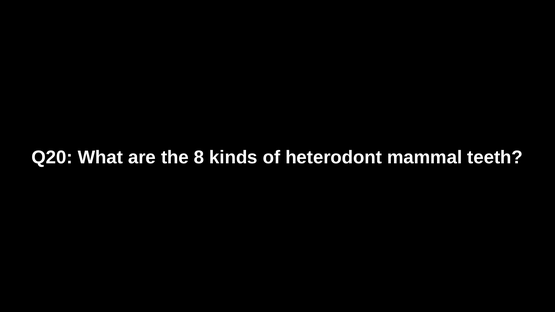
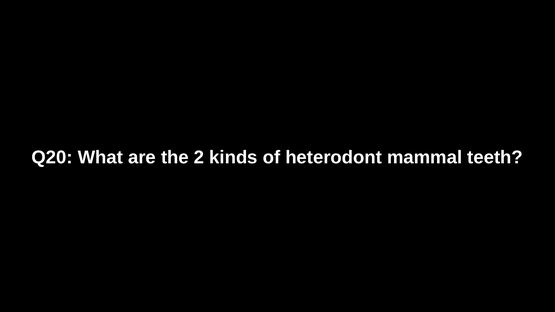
8: 8 -> 2
